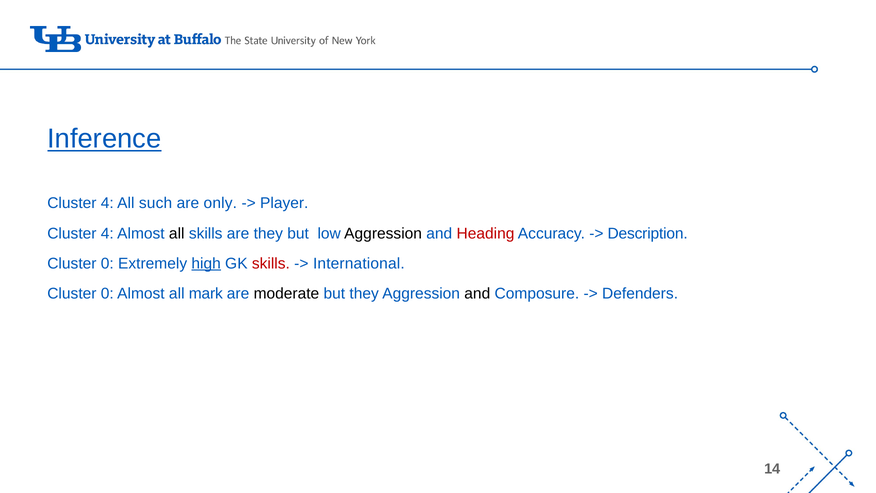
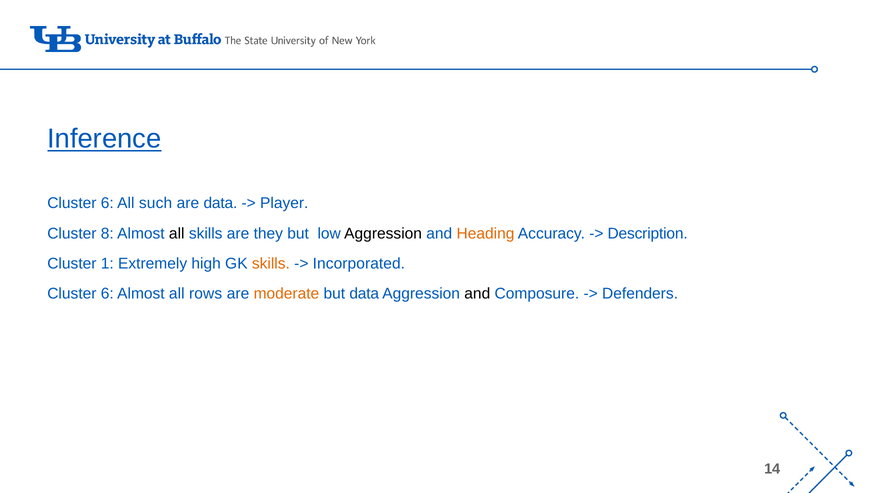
4 at (107, 203): 4 -> 6
are only: only -> data
4 at (107, 233): 4 -> 8
Heading colour: red -> orange
0 at (107, 263): 0 -> 1
high underline: present -> none
skills at (271, 263) colour: red -> orange
International: International -> Incorporated
0 at (107, 294): 0 -> 6
mark: mark -> rows
moderate colour: black -> orange
but they: they -> data
